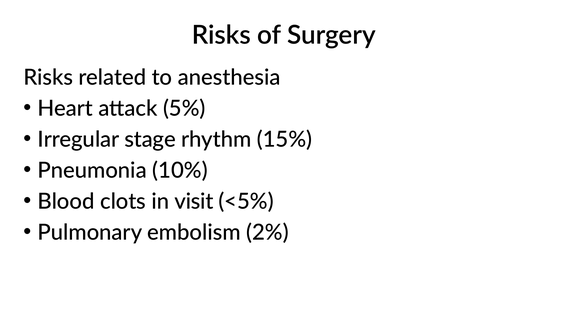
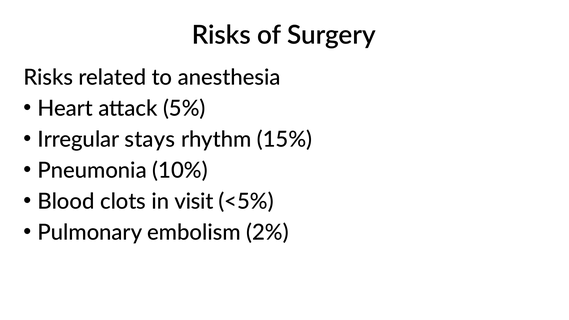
stage: stage -> stays
